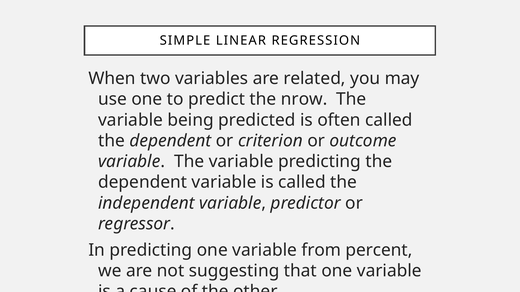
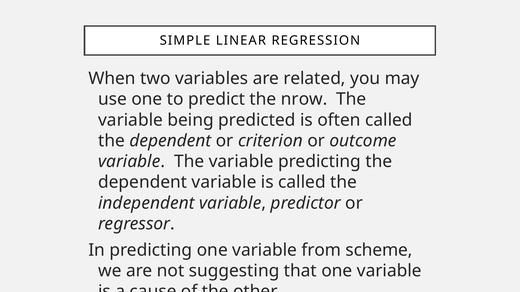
percent: percent -> scheme
